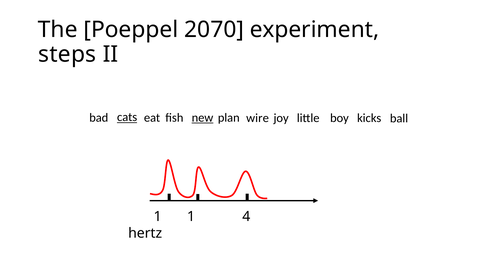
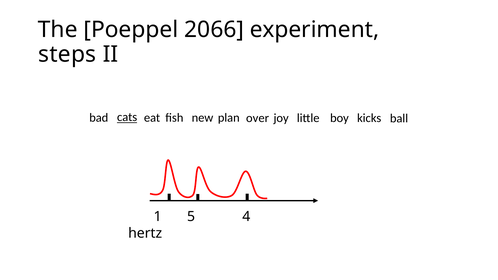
2070: 2070 -> 2066
new underline: present -> none
wire: wire -> over
1 1: 1 -> 5
